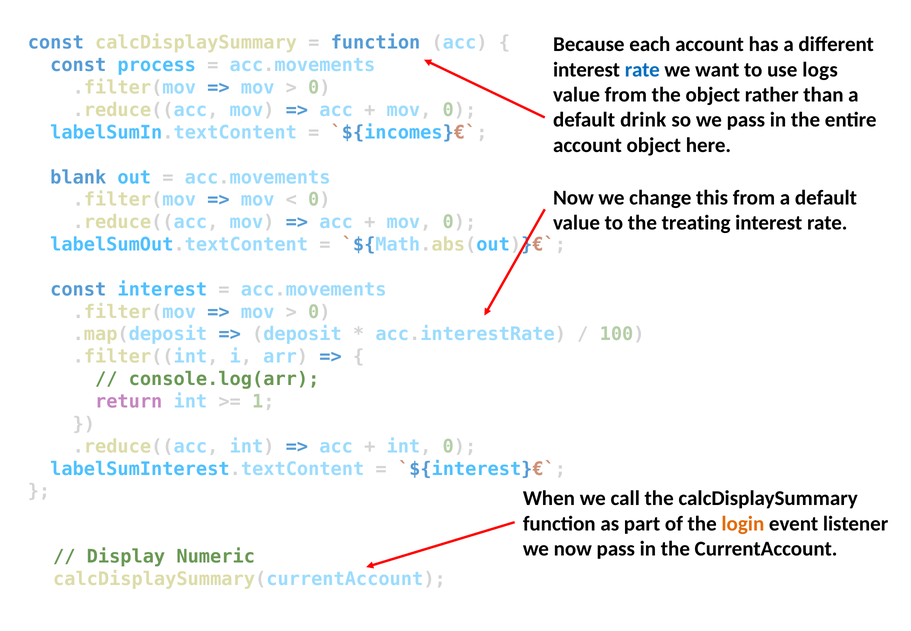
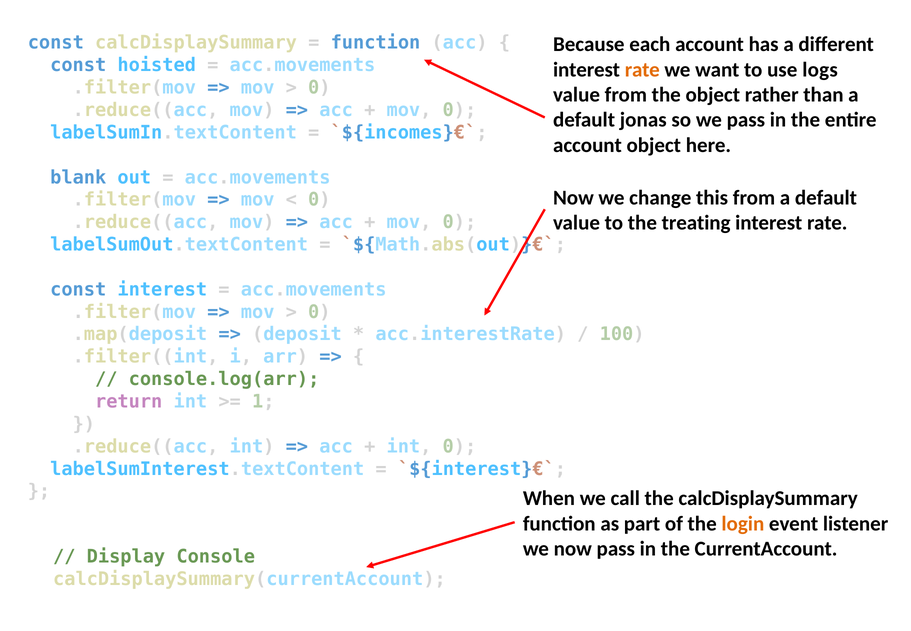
process: process -> hoisted
rate at (642, 70) colour: blue -> orange
drink: drink -> jonas
Numeric: Numeric -> Console
